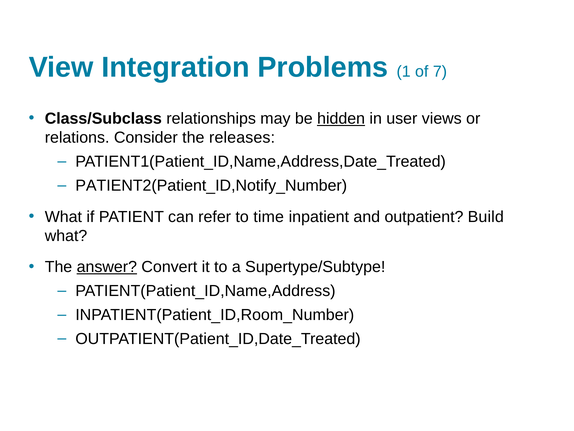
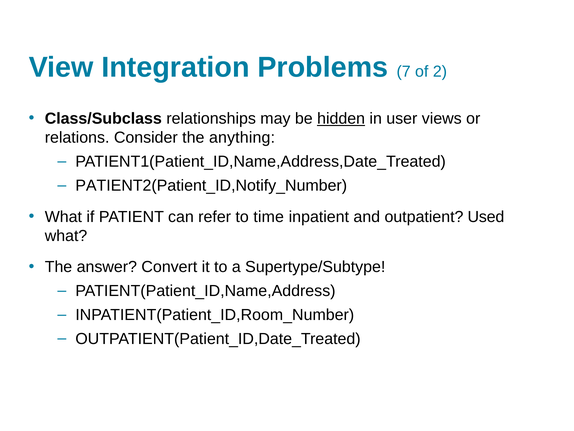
1: 1 -> 7
7: 7 -> 2
releases: releases -> anything
Build: Build -> Used
answer underline: present -> none
